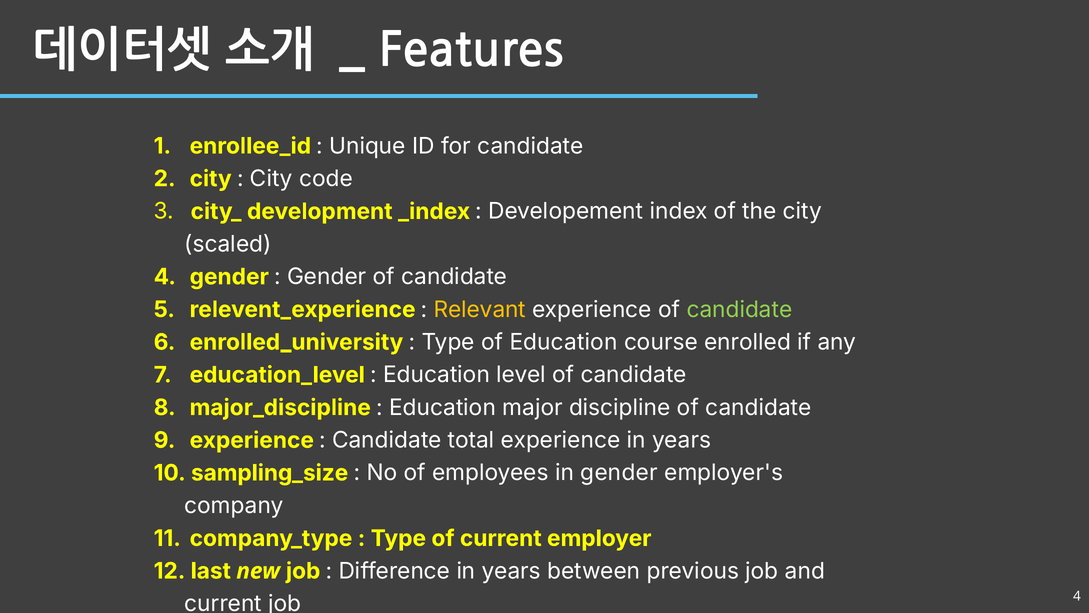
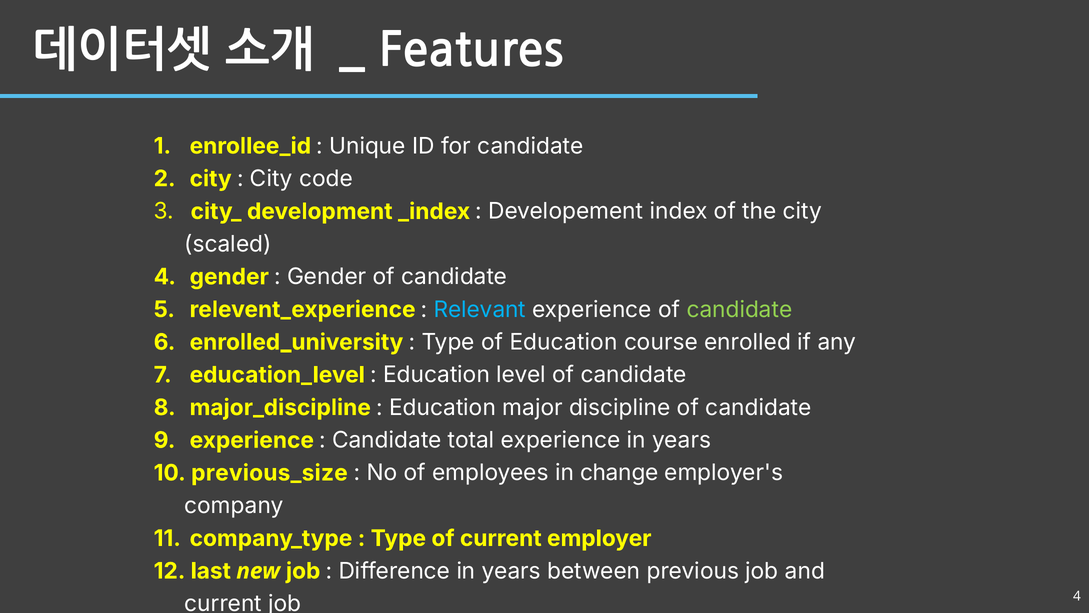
Relevant colour: yellow -> light blue
sampling_size: sampling_size -> previous_size
in gender: gender -> change
